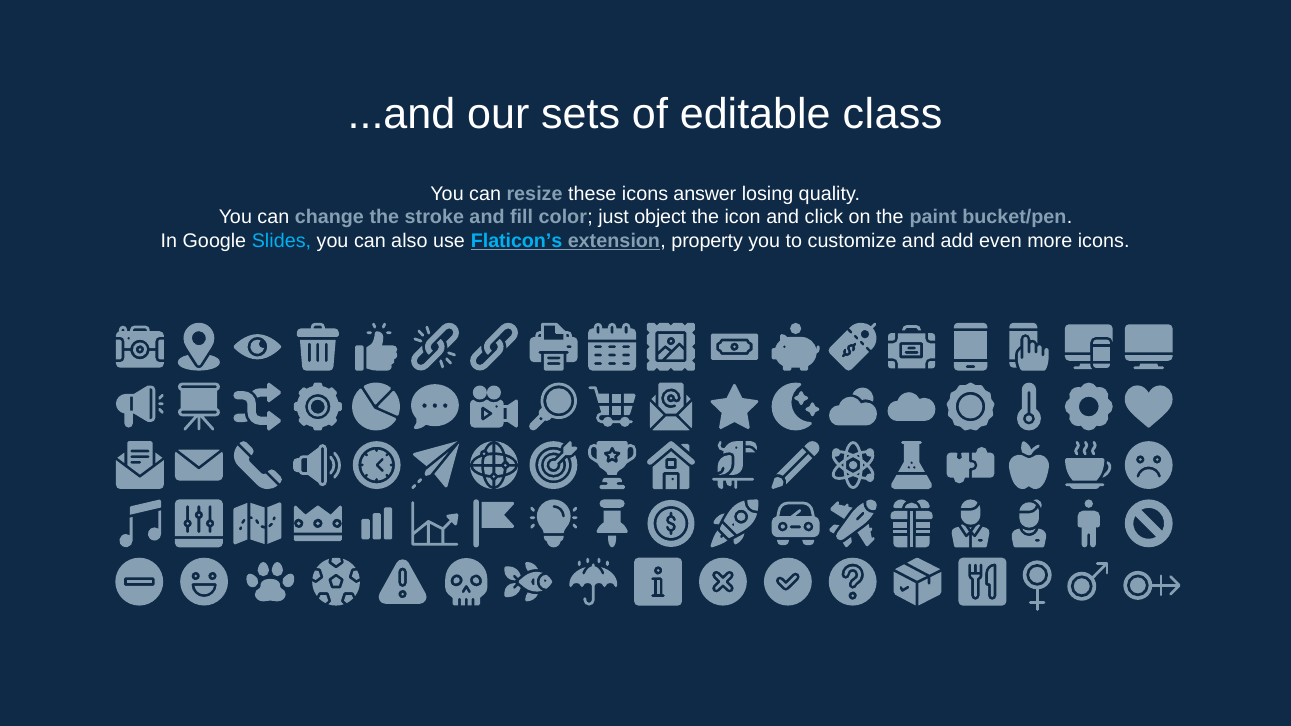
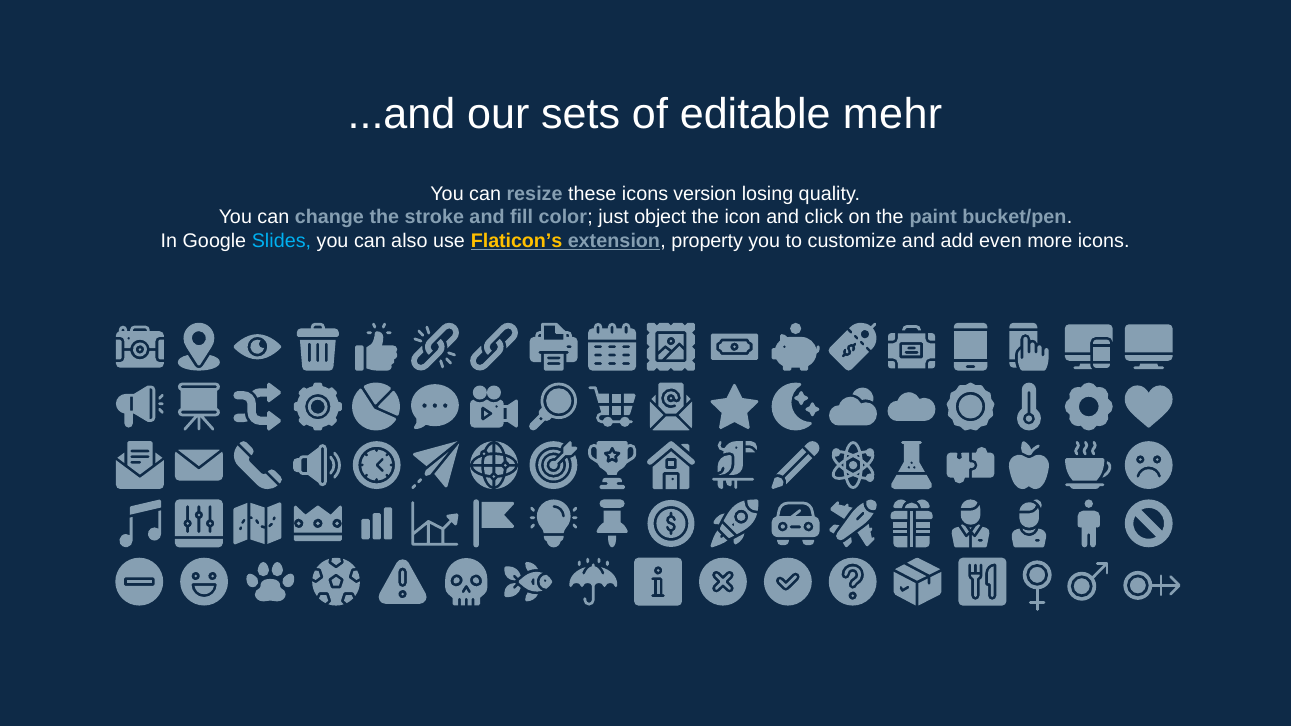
class: class -> mehr
answer: answer -> version
Flaticon’s colour: light blue -> yellow
